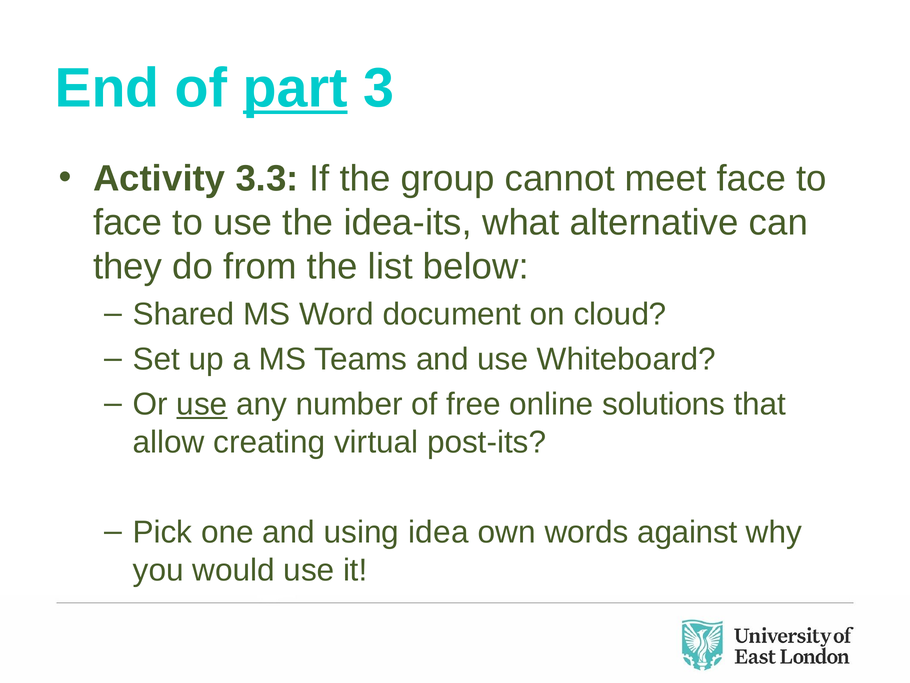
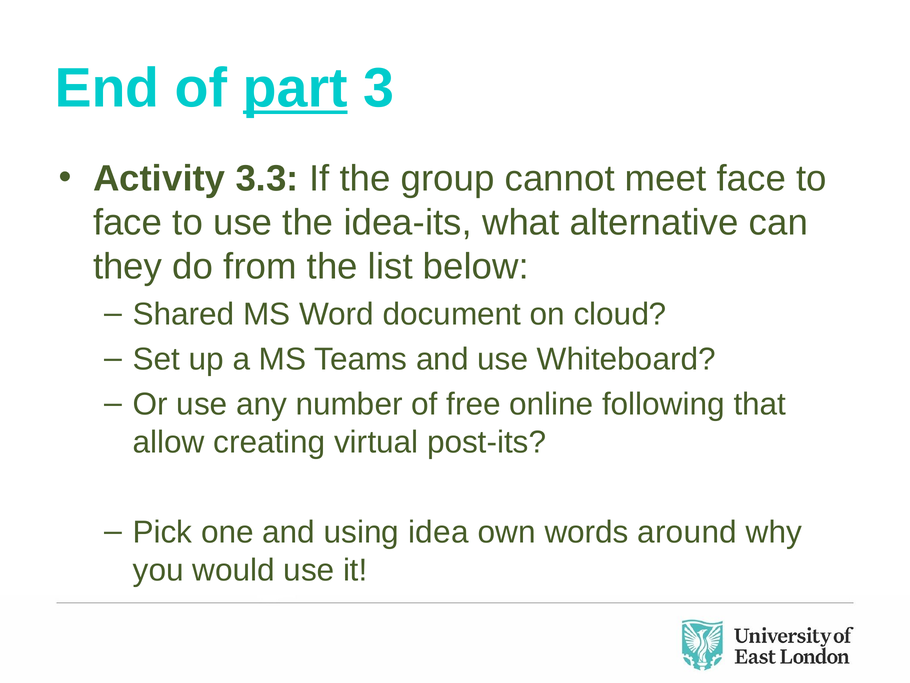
use at (202, 404) underline: present -> none
solutions: solutions -> following
against: against -> around
